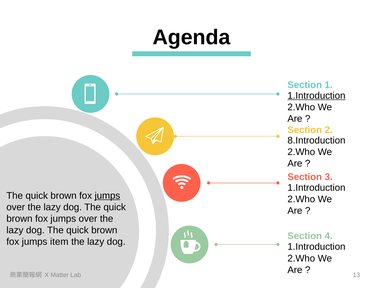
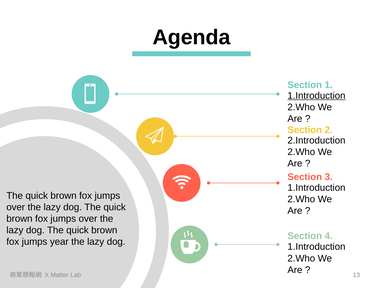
8.Introduction: 8.Introduction -> 2.Introduction
jumps at (107, 195) underline: present -> none
item: item -> year
